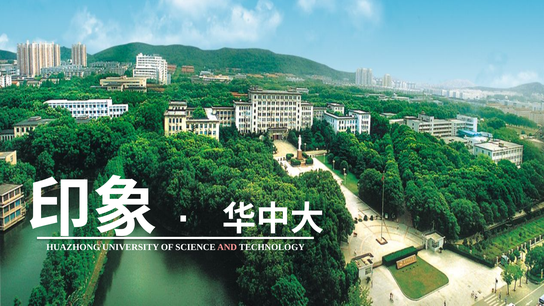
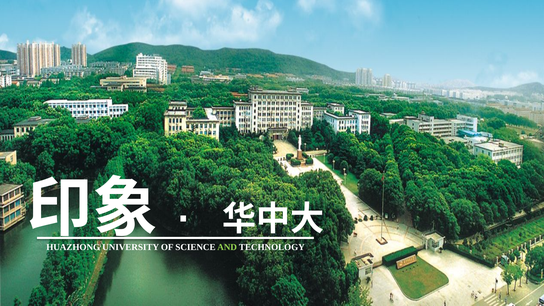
AND colour: pink -> light green
